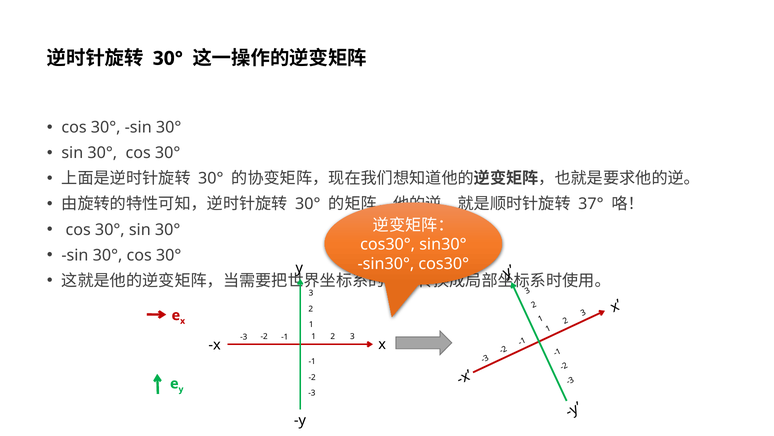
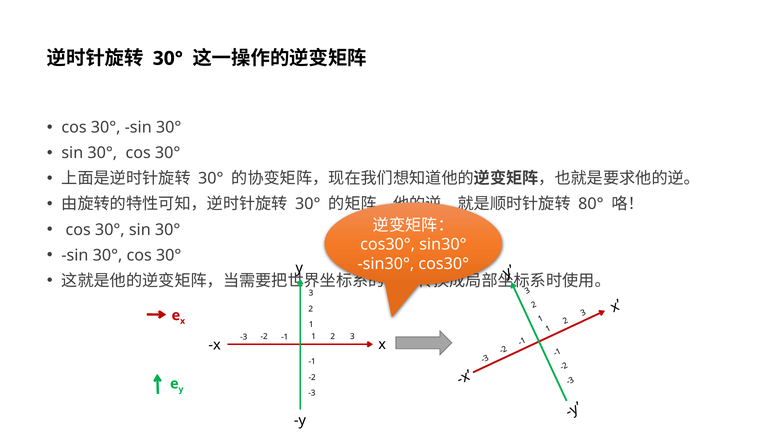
37°: 37° -> 80°
